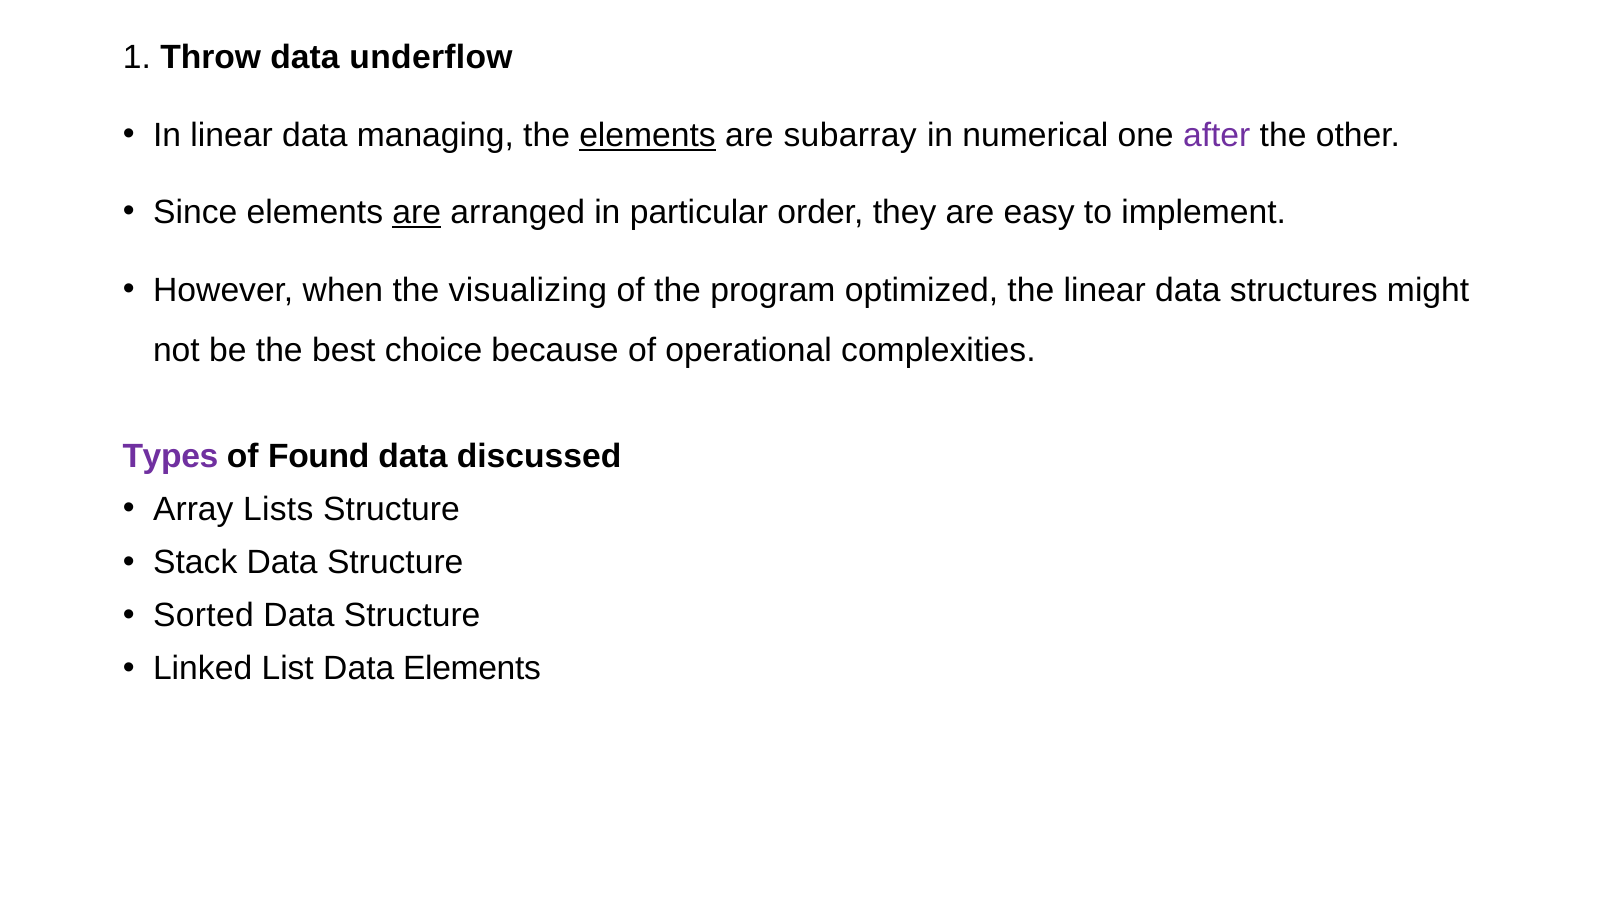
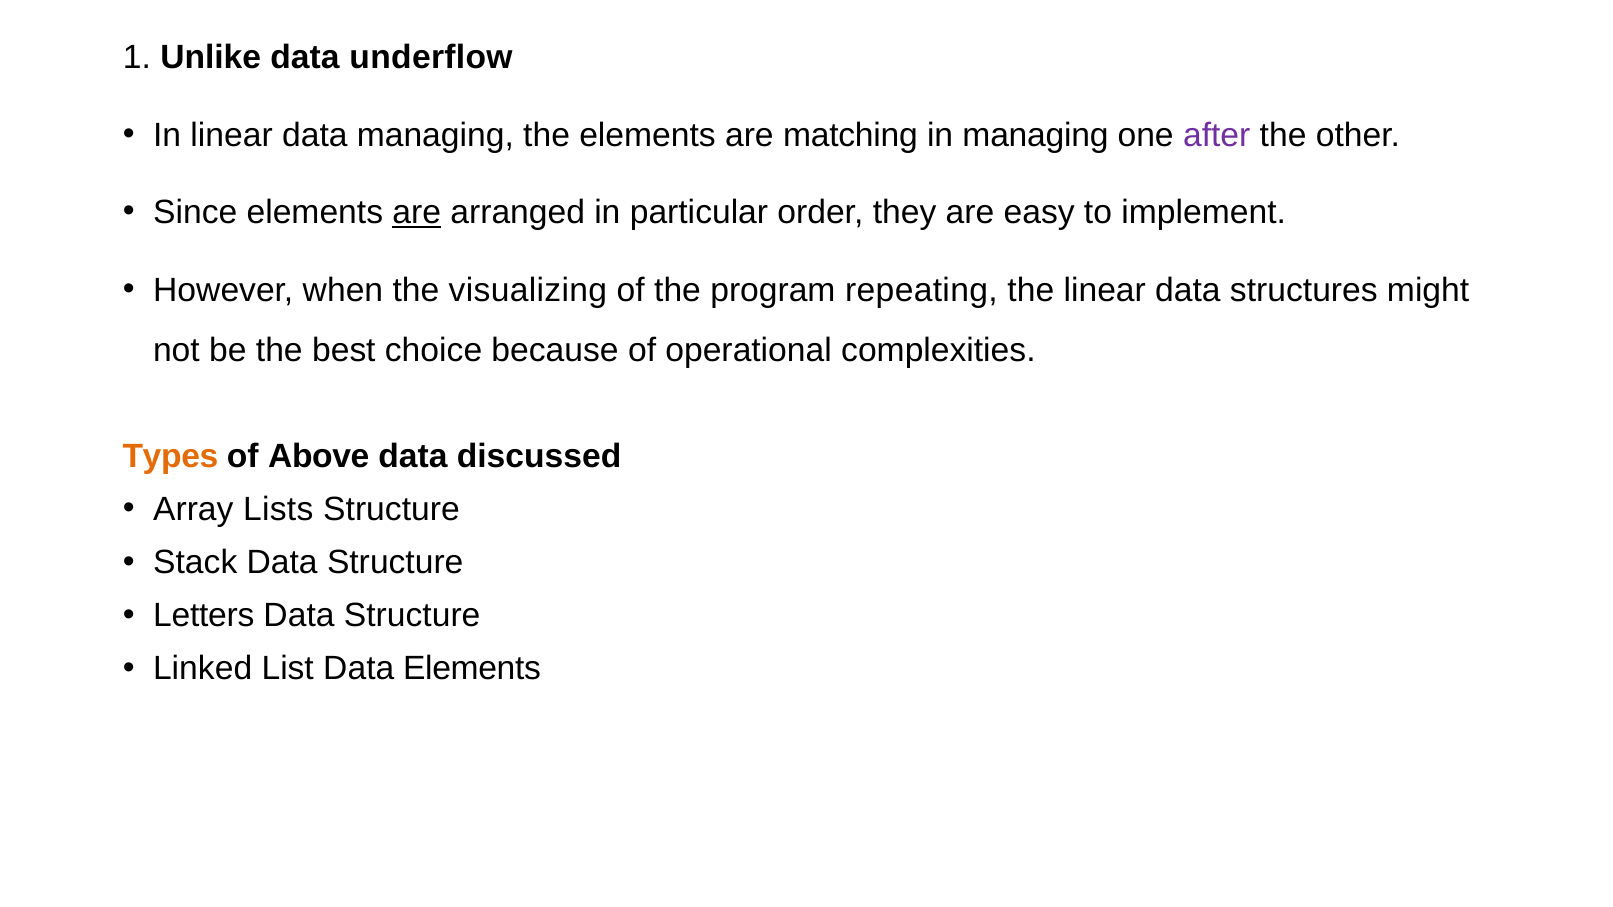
Throw: Throw -> Unlike
elements at (647, 136) underline: present -> none
subarray: subarray -> matching
in numerical: numerical -> managing
optimized: optimized -> repeating
Types colour: purple -> orange
Found: Found -> Above
Sorted: Sorted -> Letters
